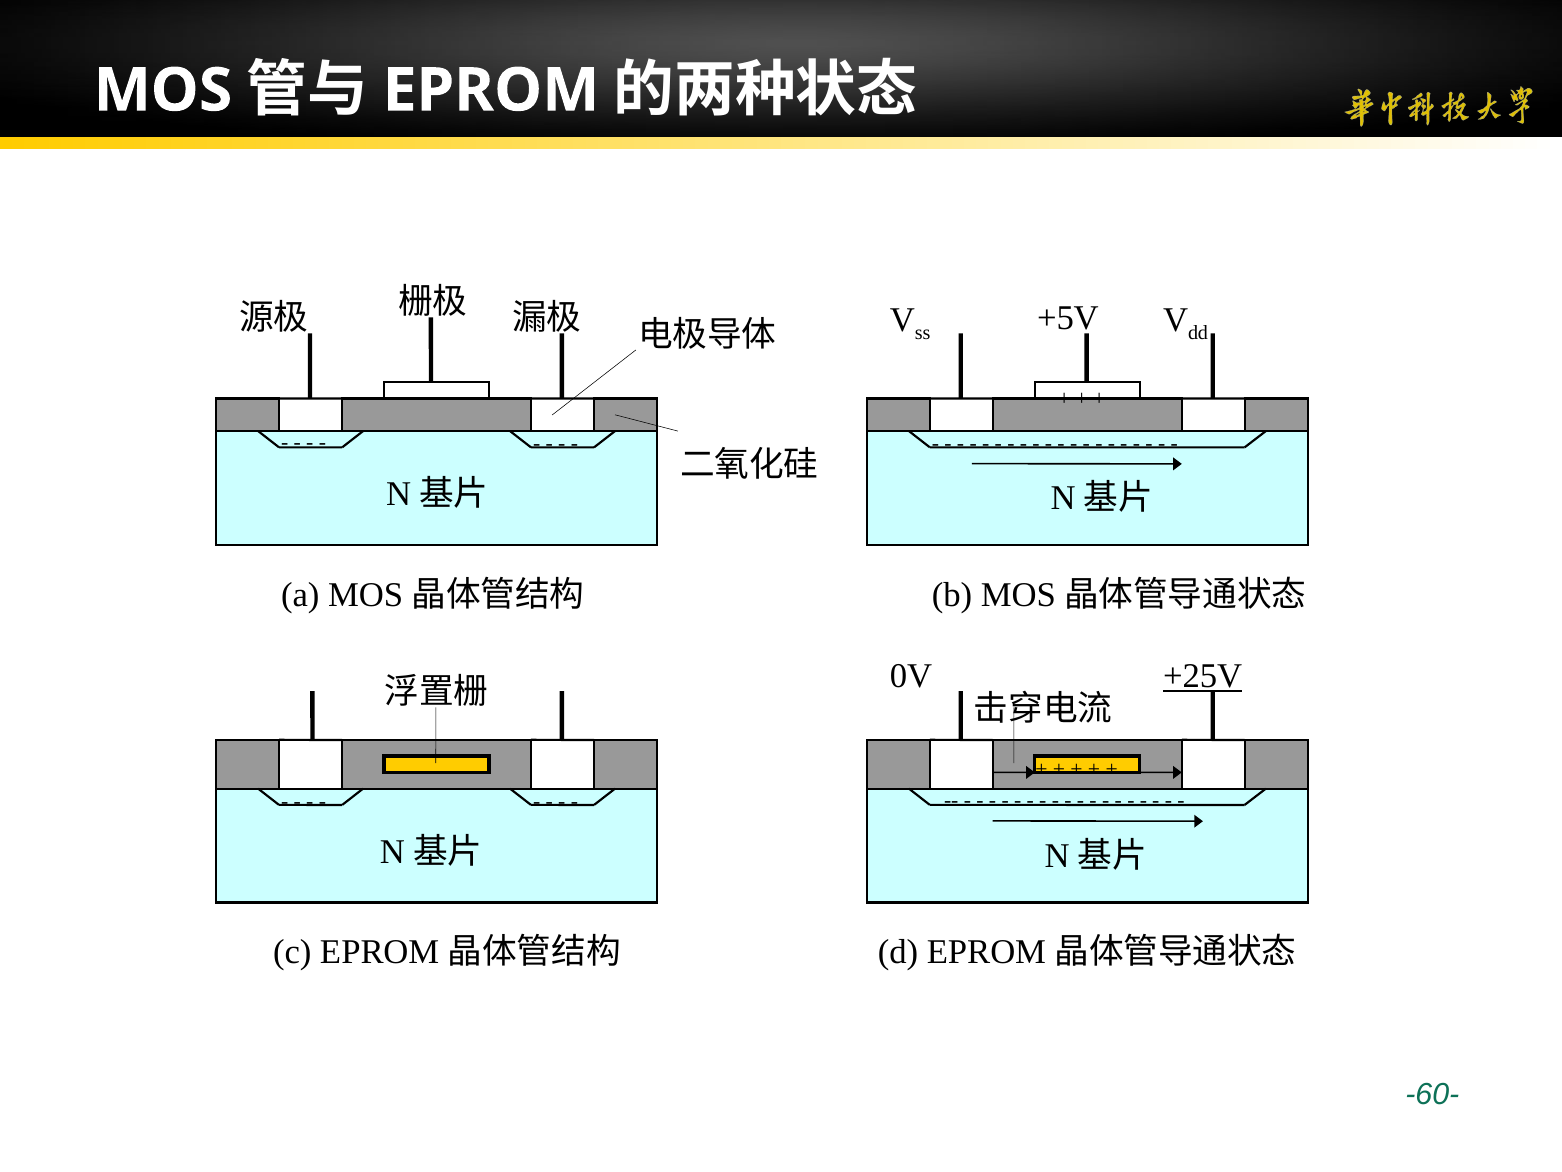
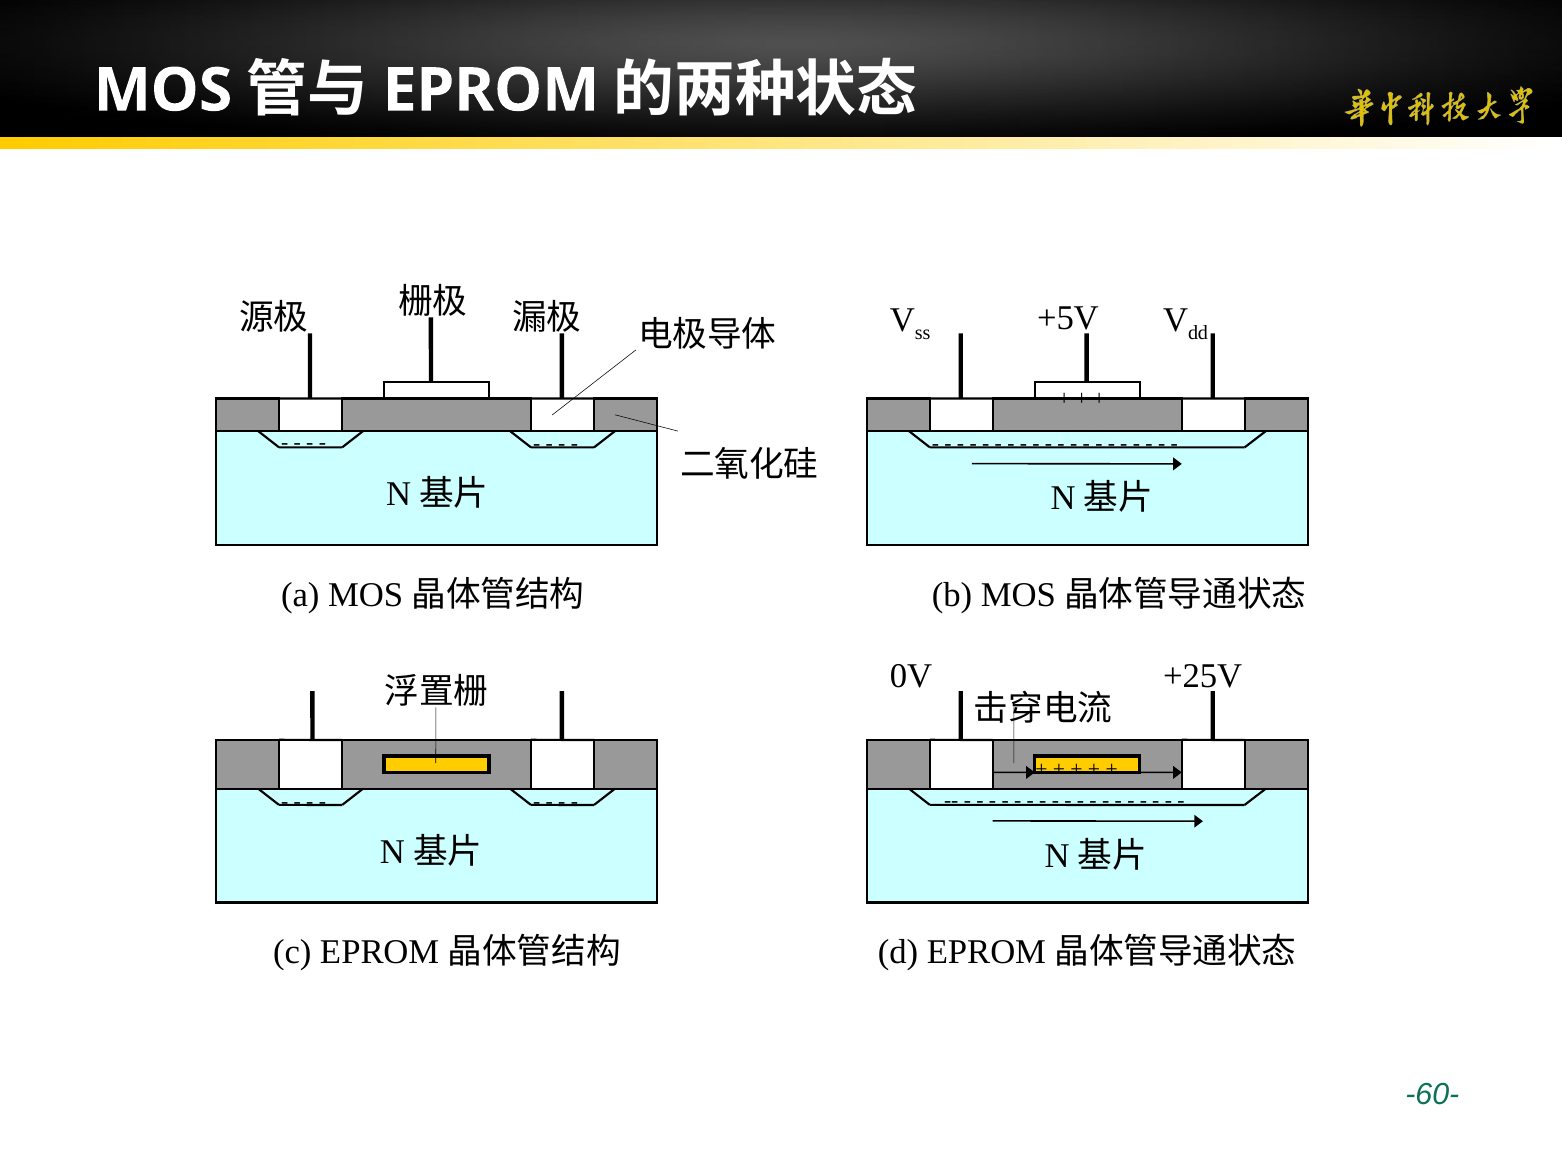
+25V underline: present -> none
